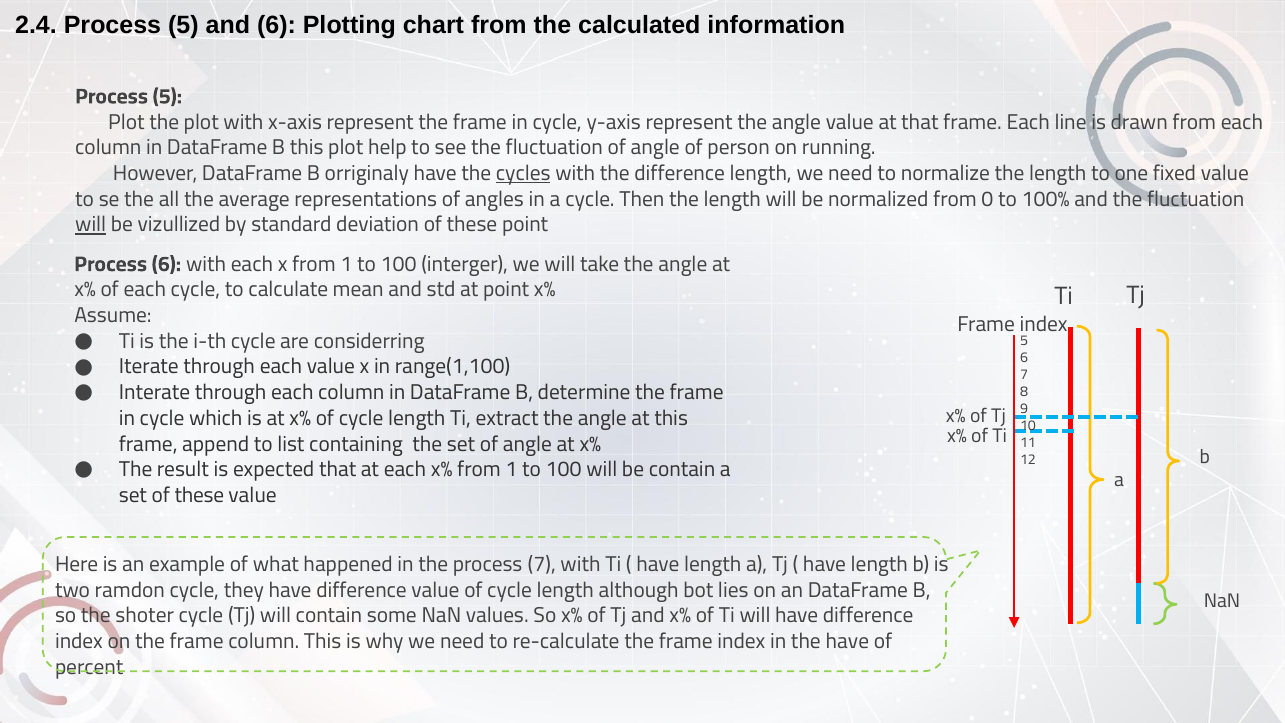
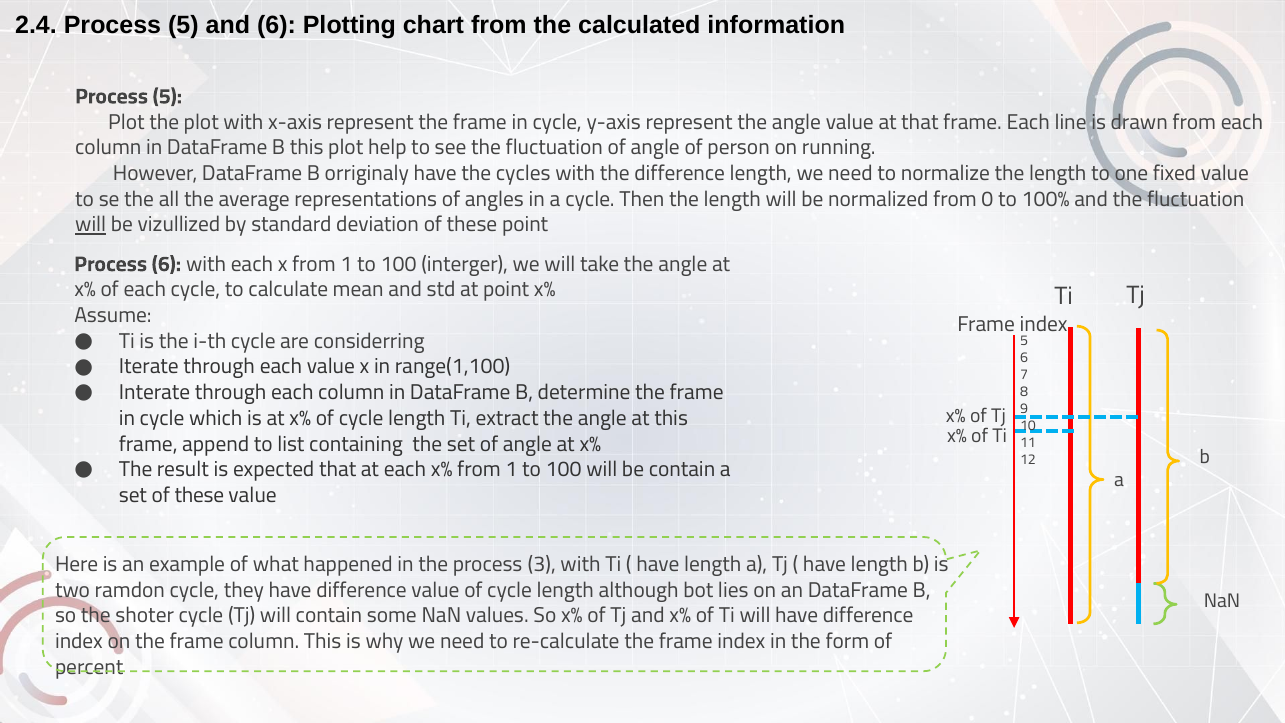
cycles underline: present -> none
process 7: 7 -> 3
the have: have -> form
